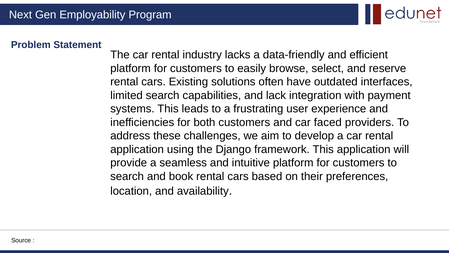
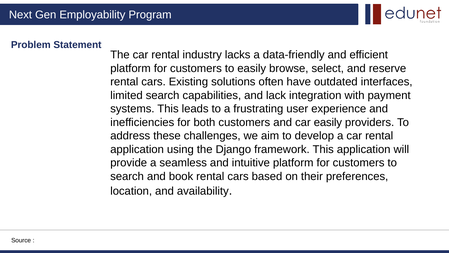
car faced: faced -> easily
